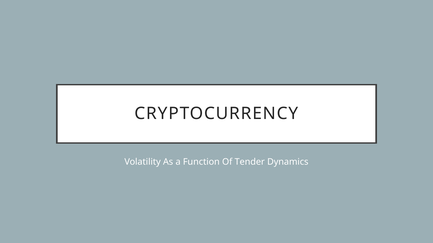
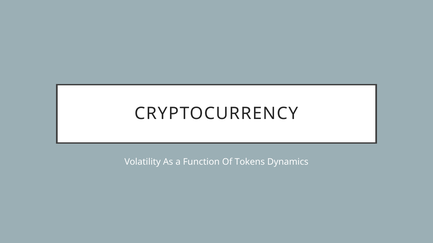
Tender: Tender -> Tokens
